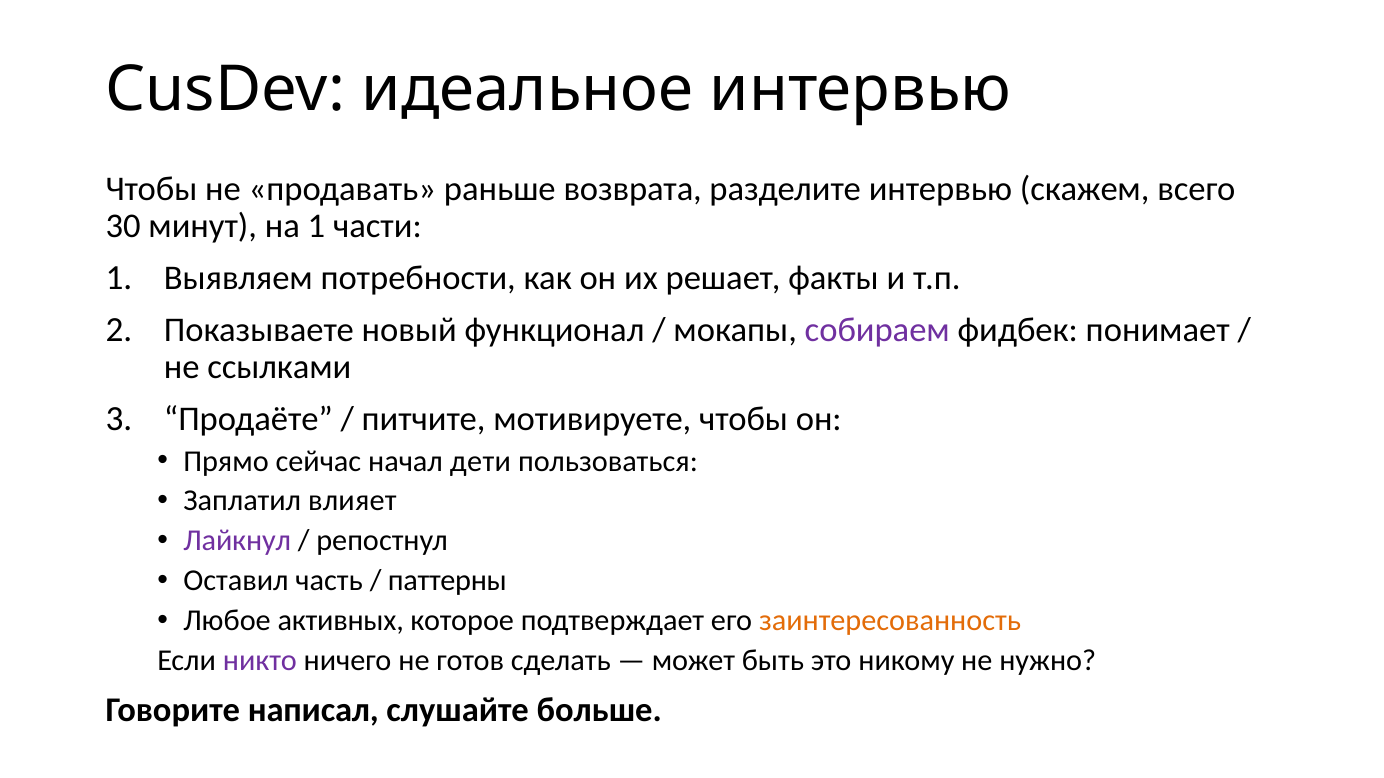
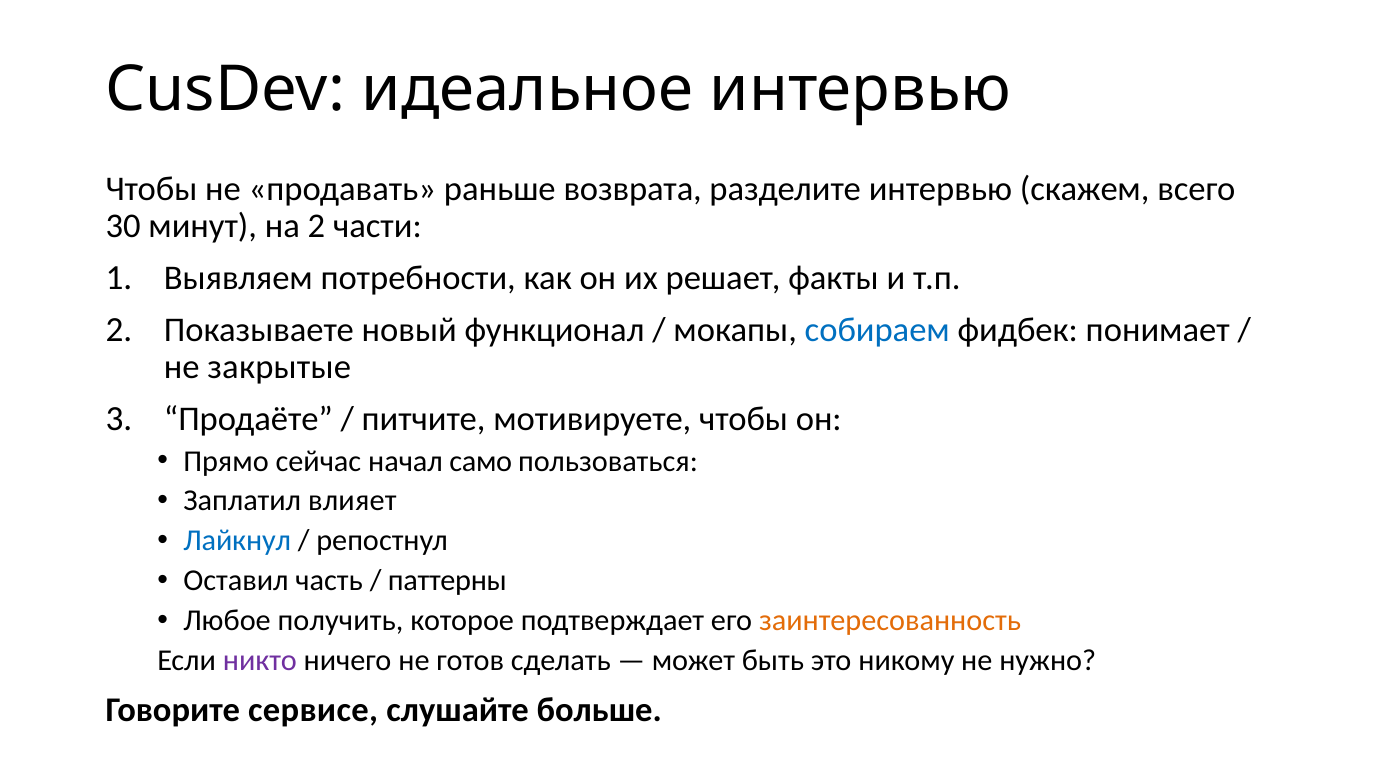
на 1: 1 -> 2
собираем colour: purple -> blue
ссылками: ссылками -> закрытые
дети: дети -> само
Лайкнул colour: purple -> blue
активных: активных -> получить
написал: написал -> сервисе
